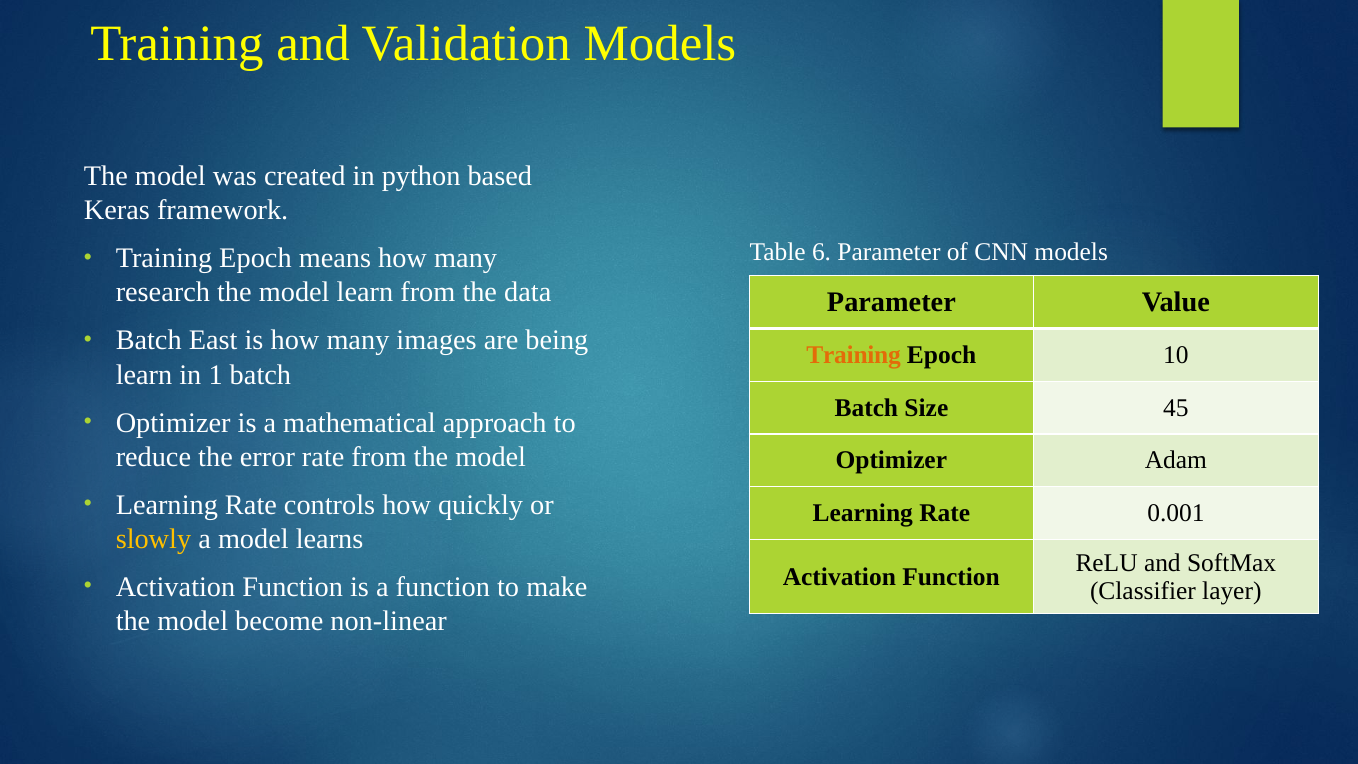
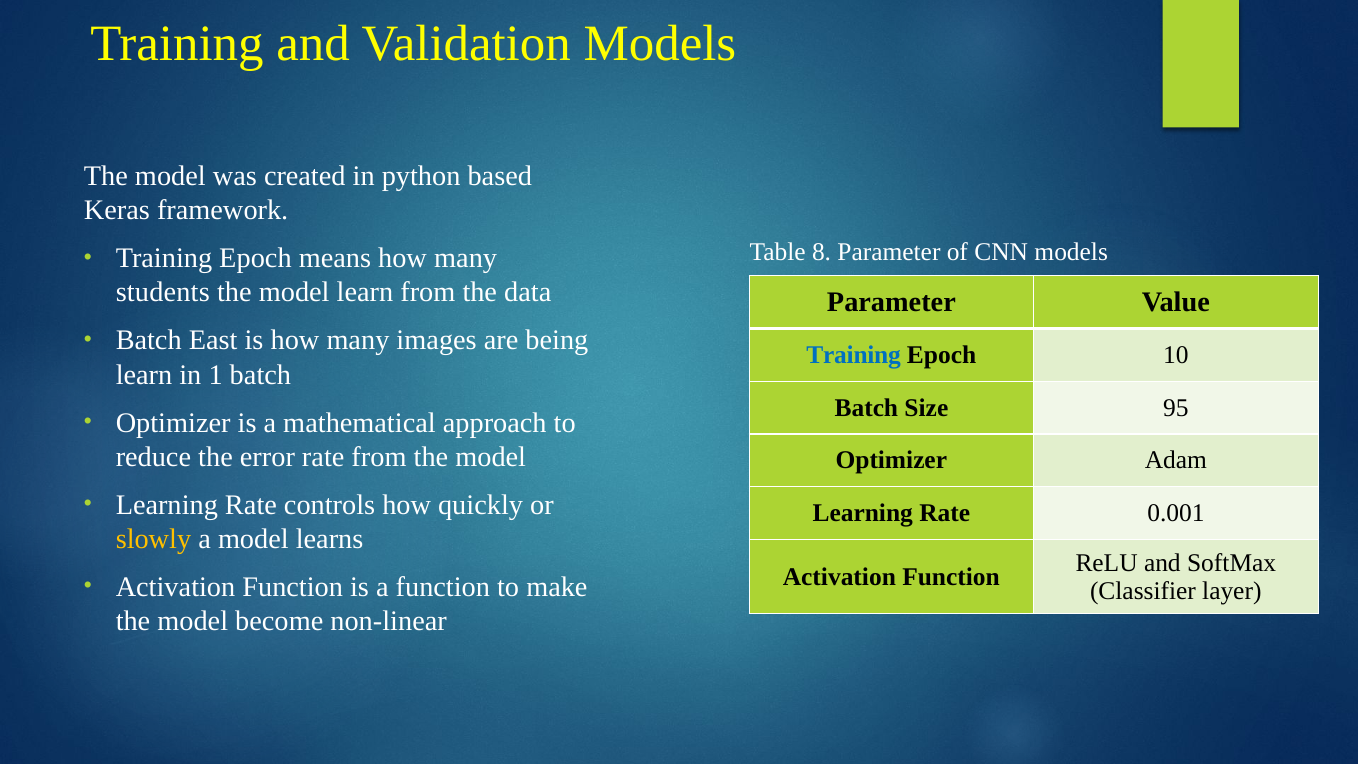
6: 6 -> 8
research: research -> students
Training at (854, 355) colour: orange -> blue
45: 45 -> 95
